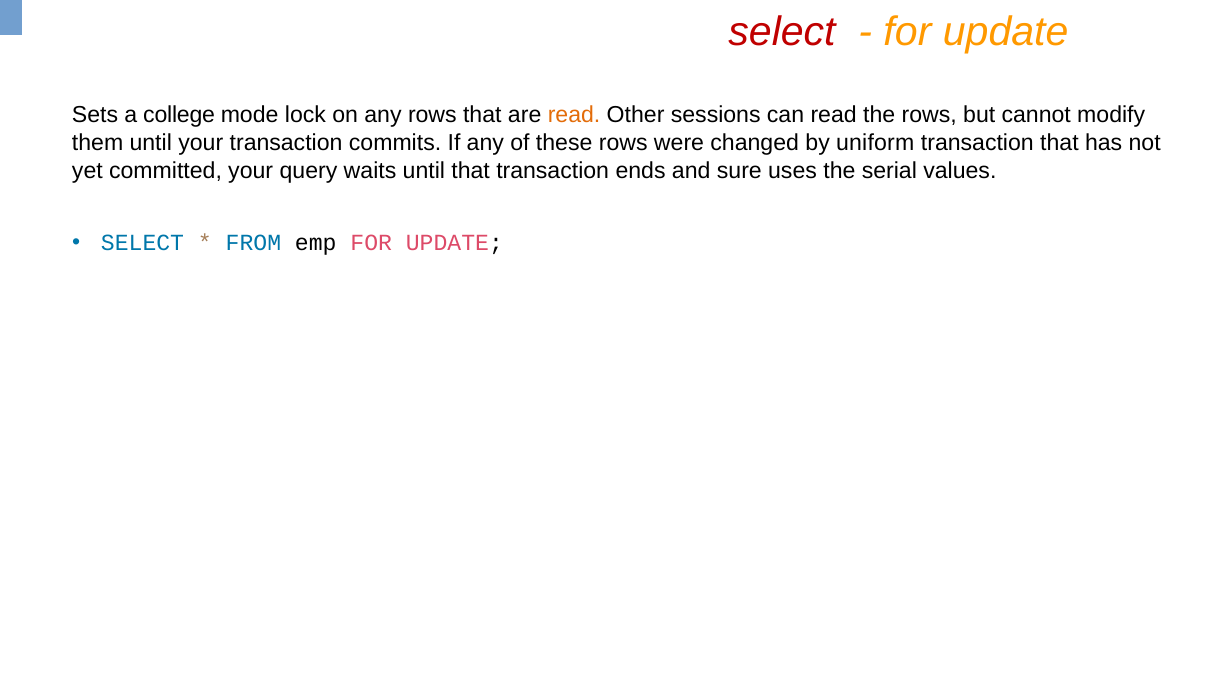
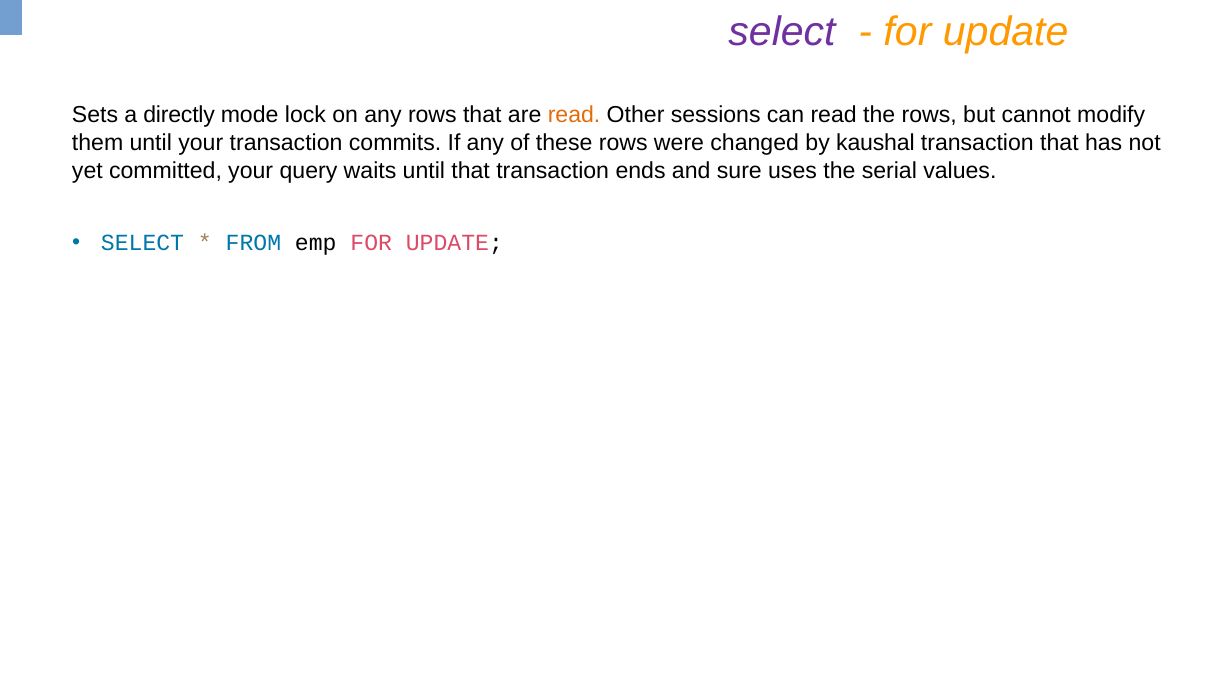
select at (782, 32) colour: red -> purple
college: college -> directly
uniform: uniform -> kaushal
